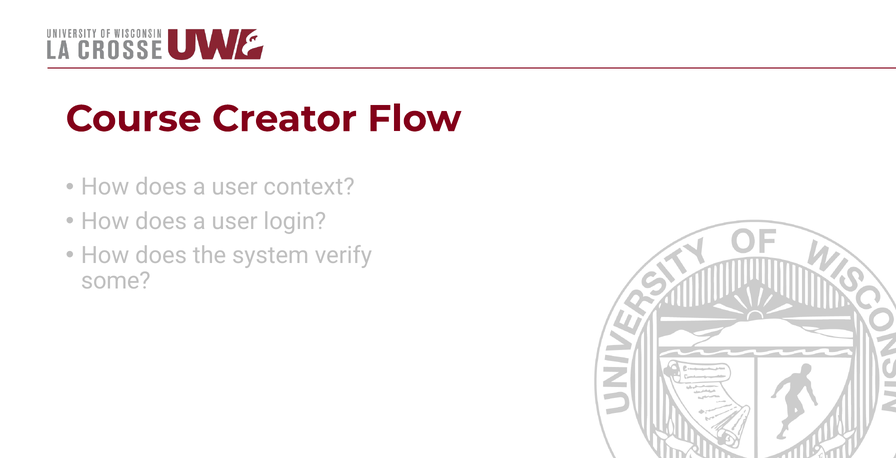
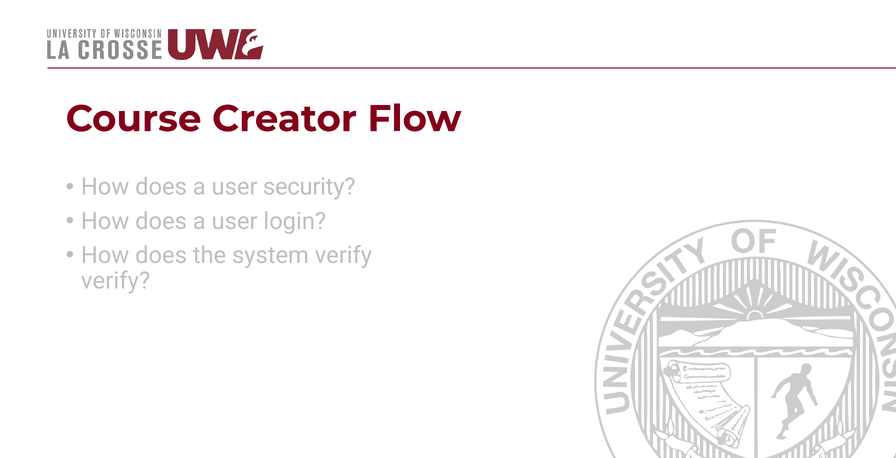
context: context -> security
some at (116, 281): some -> verify
